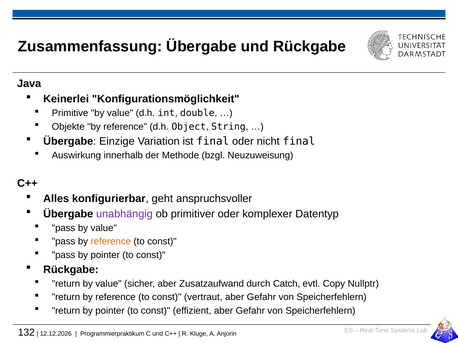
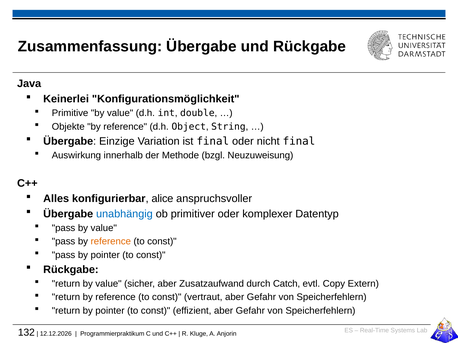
geht: geht -> alice
unabhängig colour: purple -> blue
Nullptr: Nullptr -> Extern
